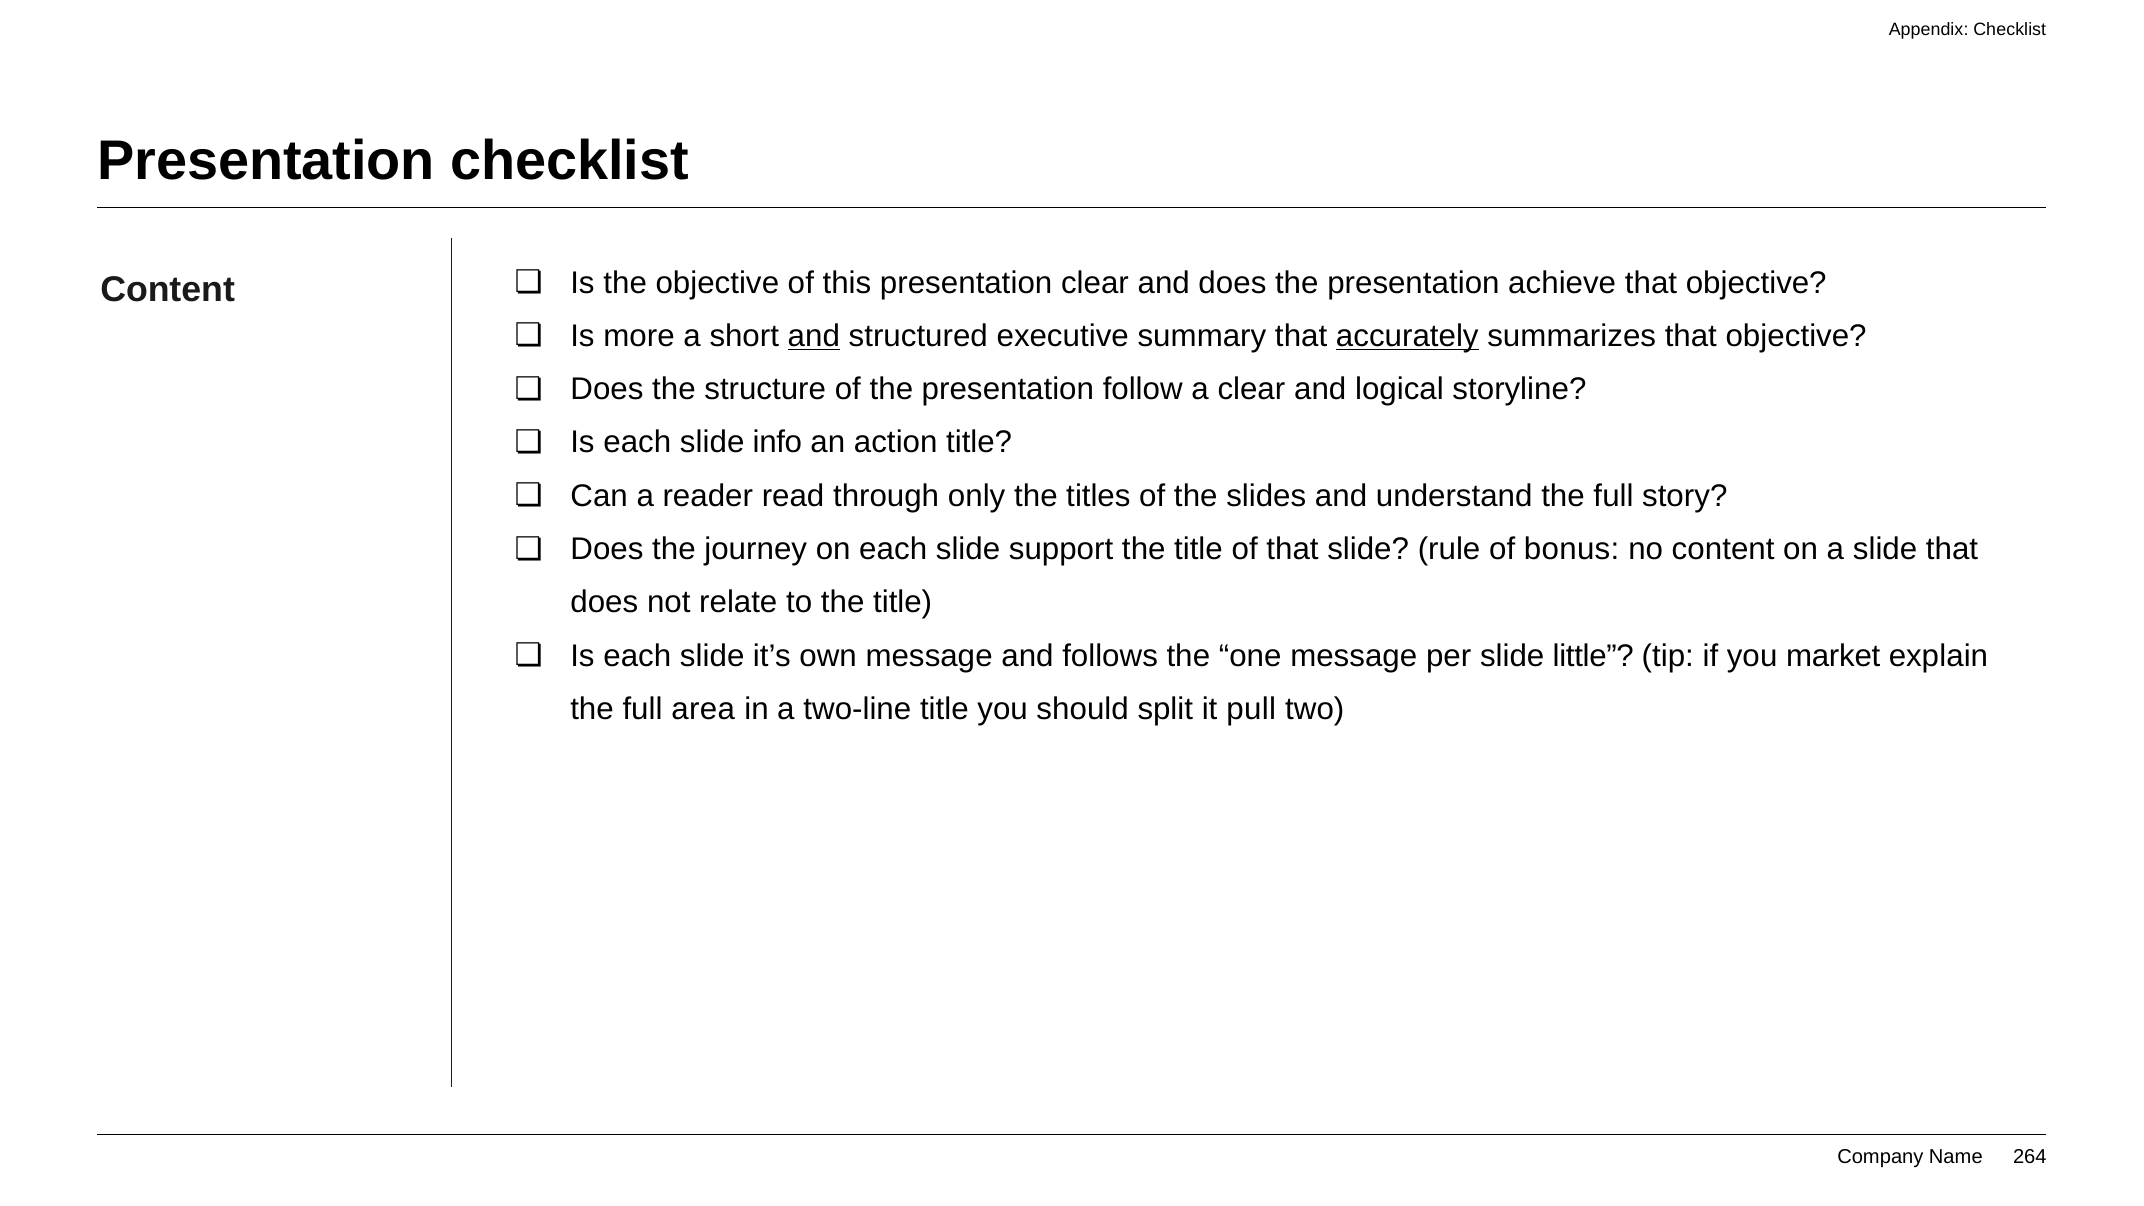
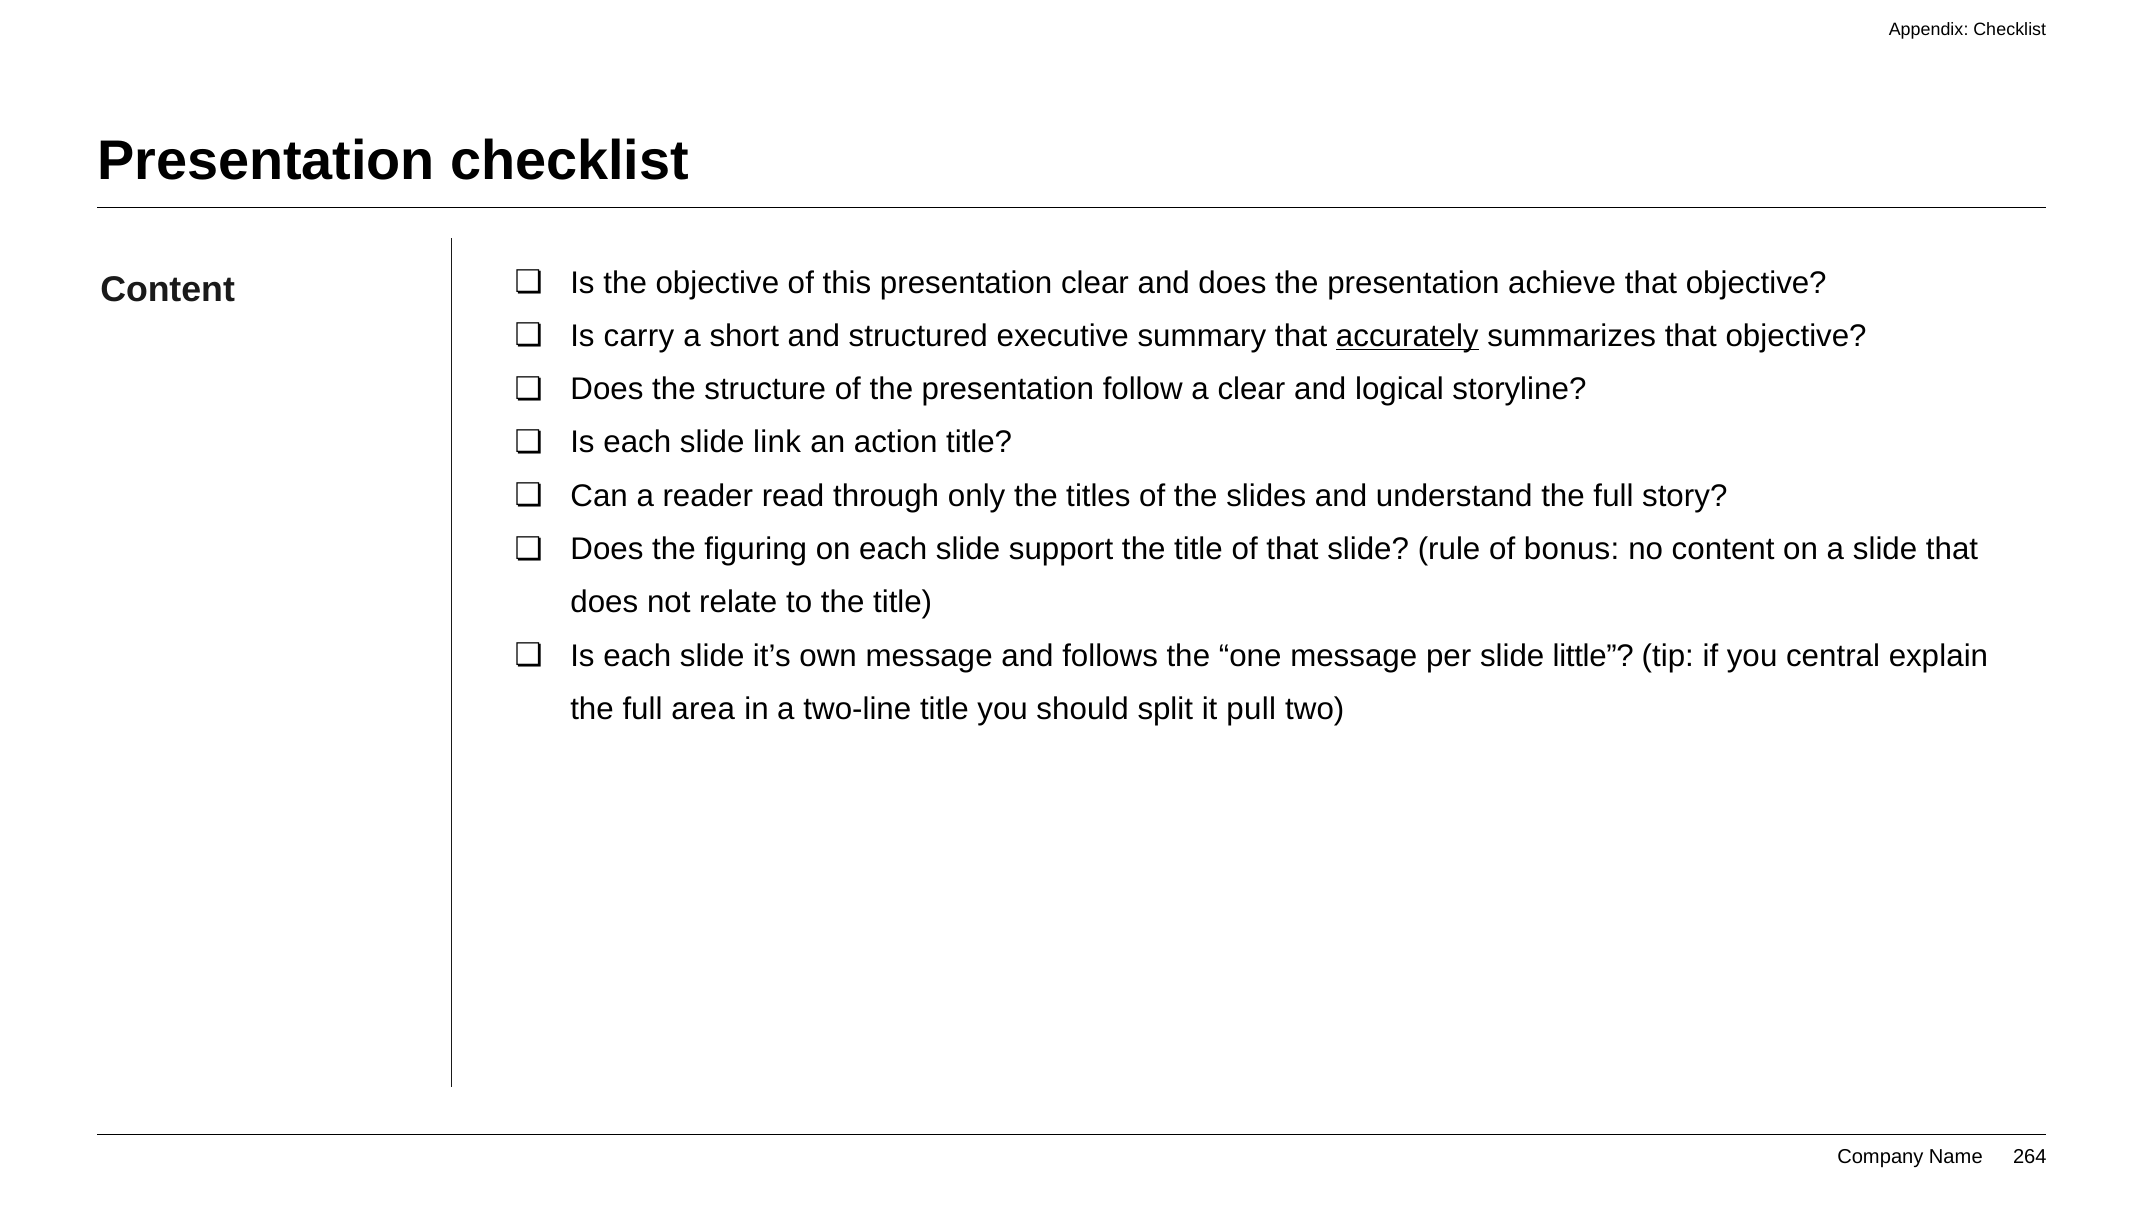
more: more -> carry
and at (814, 336) underline: present -> none
info: info -> link
journey: journey -> figuring
market: market -> central
